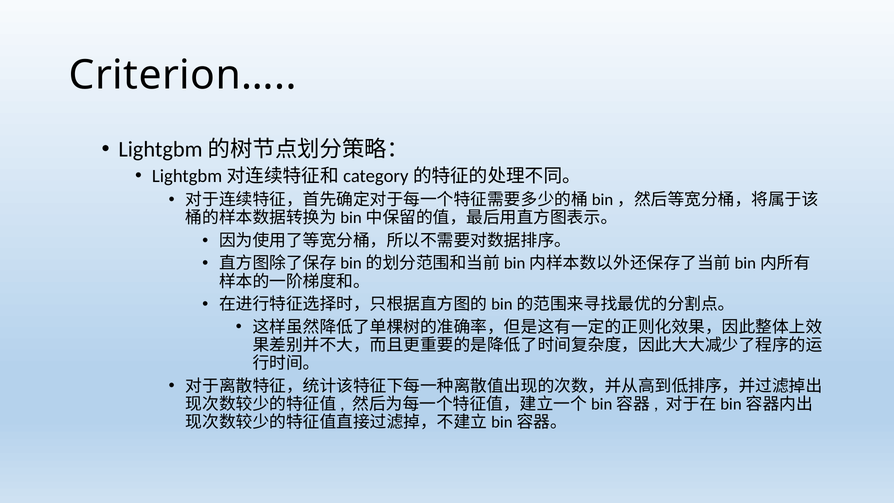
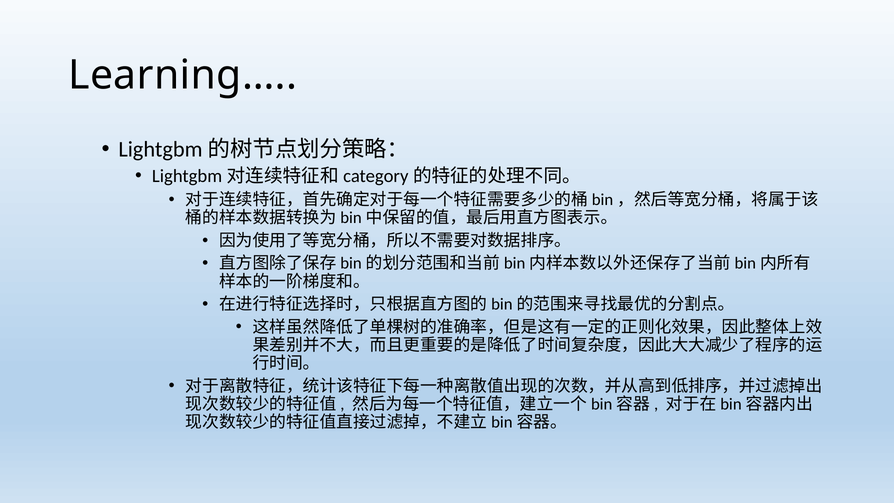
Criterion…: Criterion… -> Learning…
